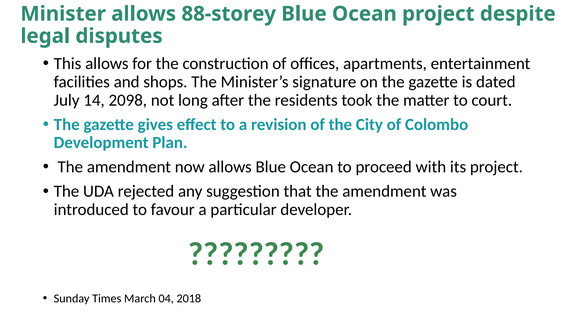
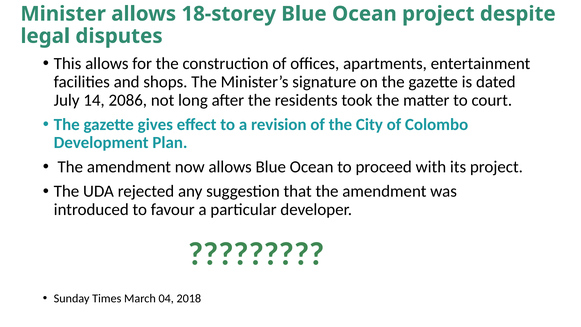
88-storey: 88-storey -> 18-storey
2098: 2098 -> 2086
